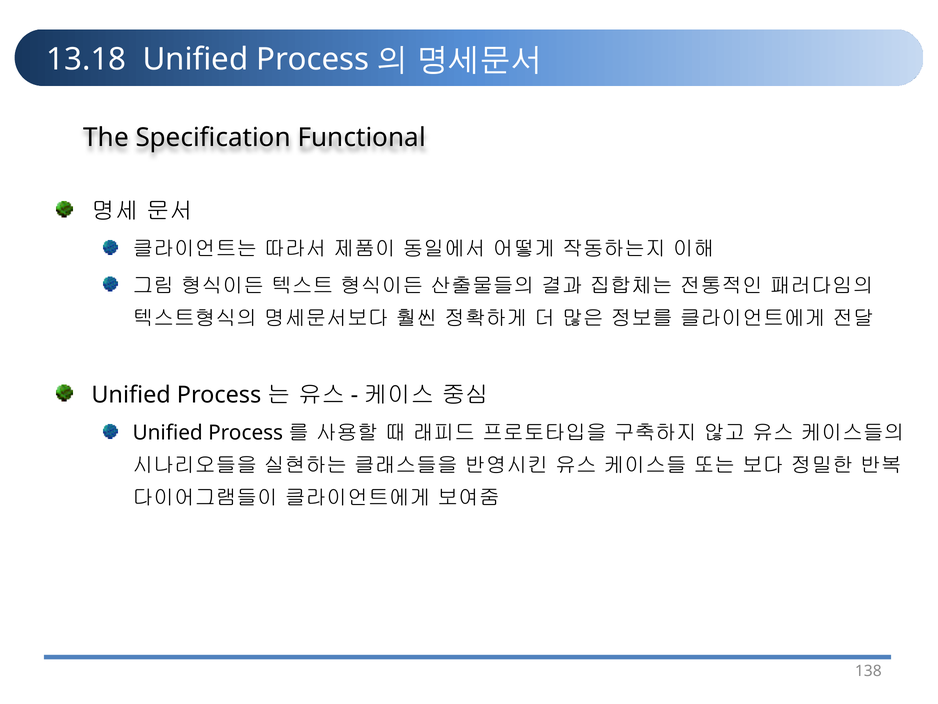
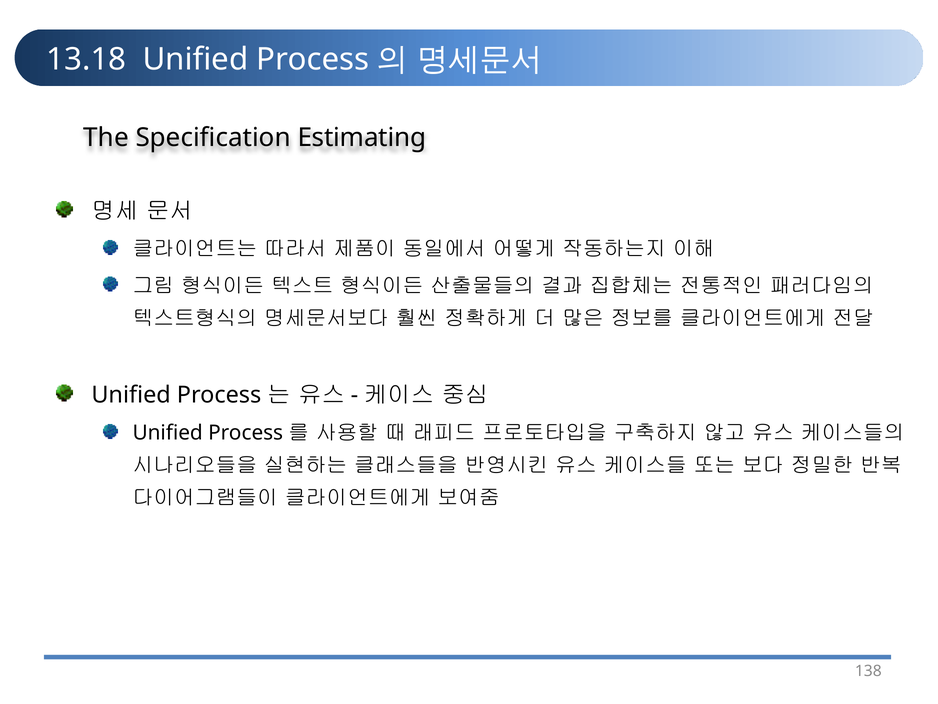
Functional: Functional -> Estimating
